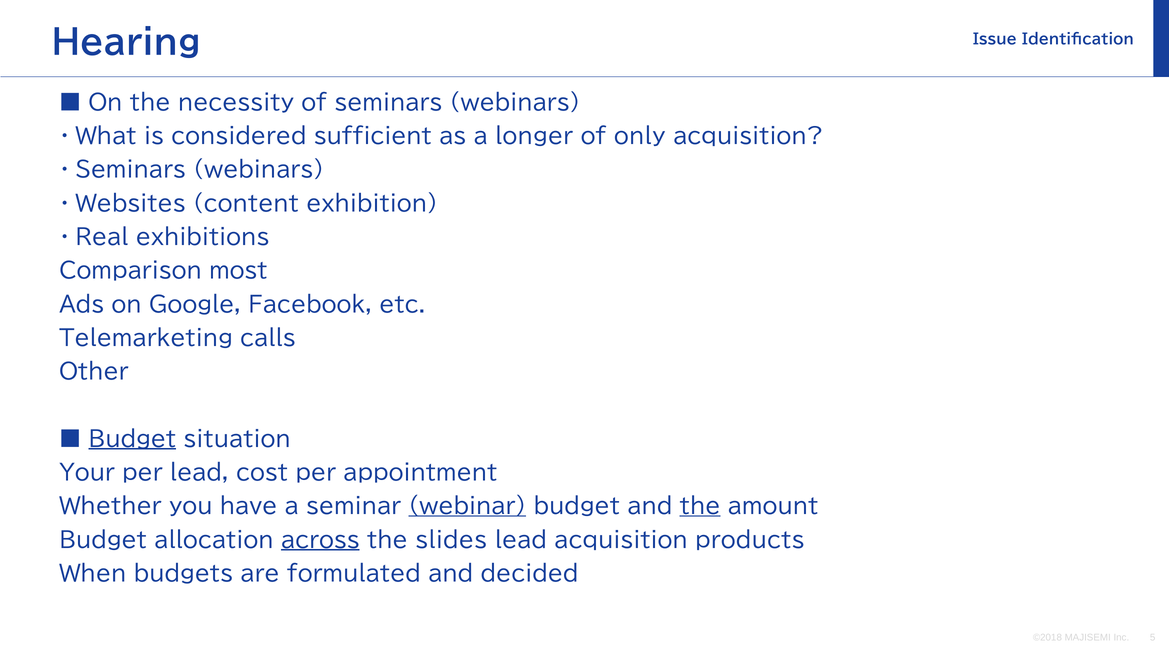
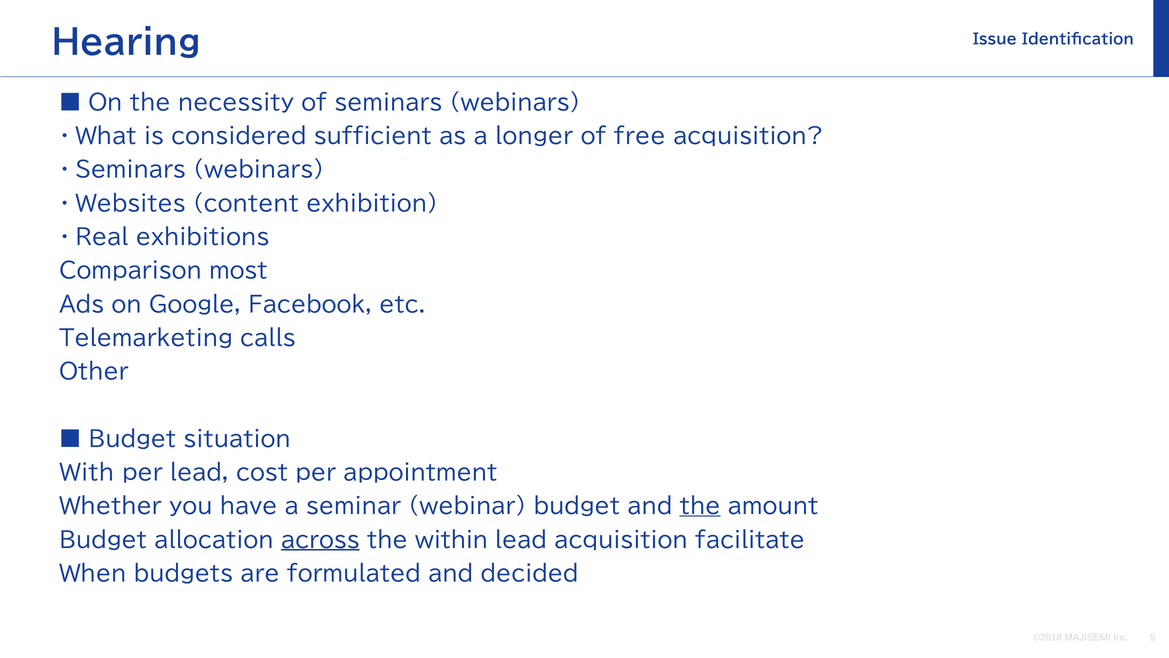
only: only -> free
Budget at (132, 439) underline: present -> none
Your: Your -> With
webinar underline: present -> none
slides: slides -> within
products: products -> facilitate
